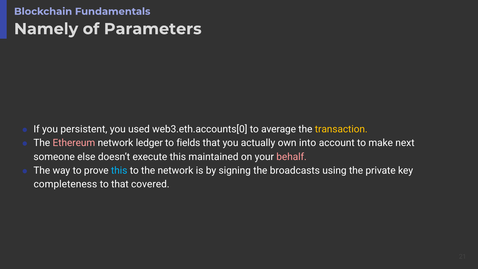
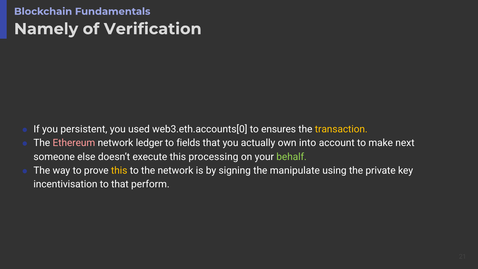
Parameters: Parameters -> Verification
average: average -> ensures
maintained: maintained -> processing
behalf colour: pink -> light green
this at (119, 170) colour: light blue -> yellow
broadcasts: broadcasts -> manipulate
completeness: completeness -> incentivisation
covered: covered -> perform
